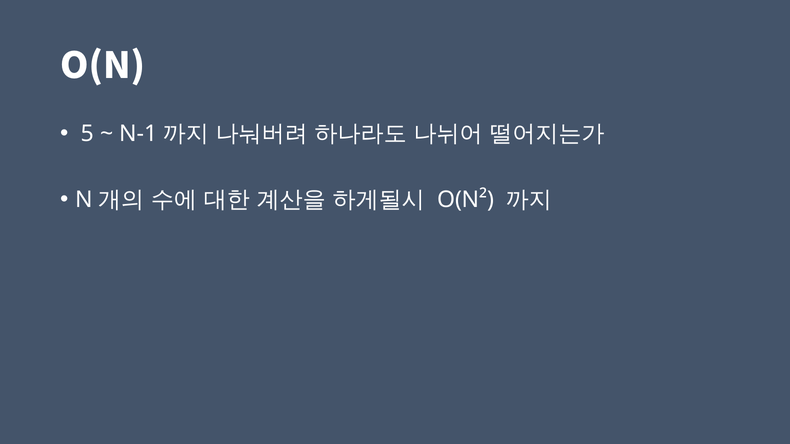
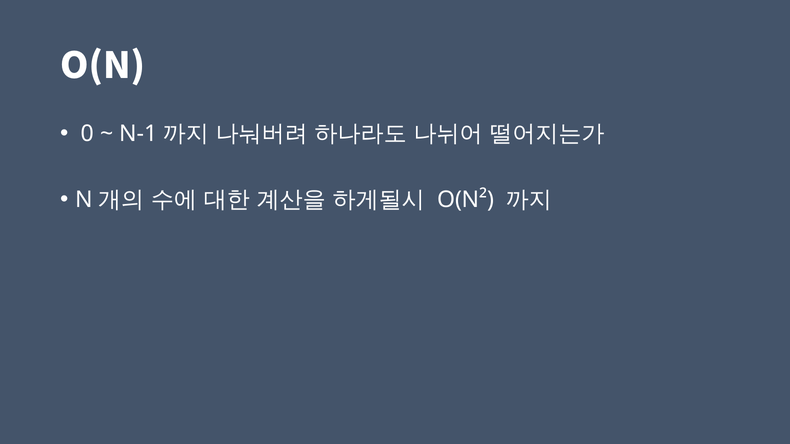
5: 5 -> 0
